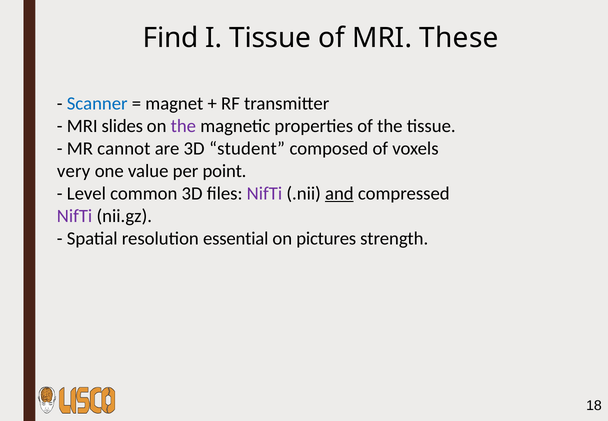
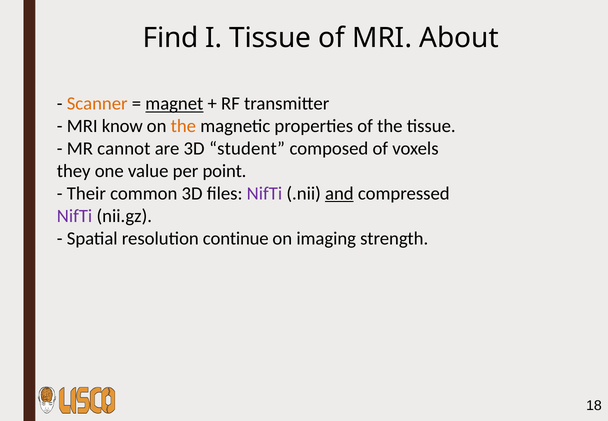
These: These -> About
Scanner colour: blue -> orange
magnet underline: none -> present
slides: slides -> know
the at (183, 126) colour: purple -> orange
very: very -> they
Level: Level -> Their
essential: essential -> continue
pictures: pictures -> imaging
